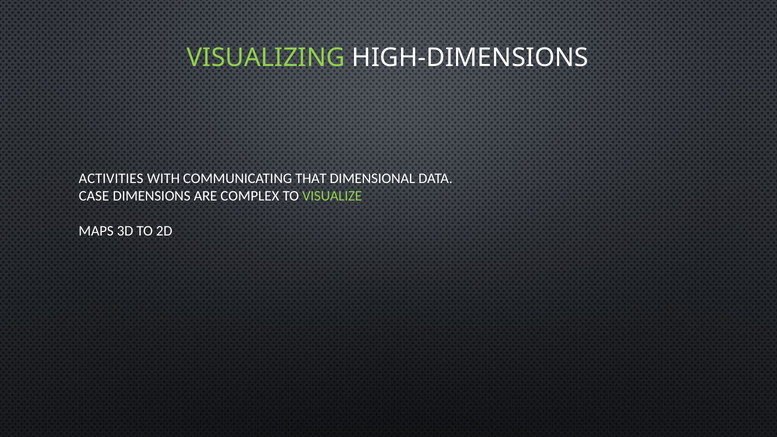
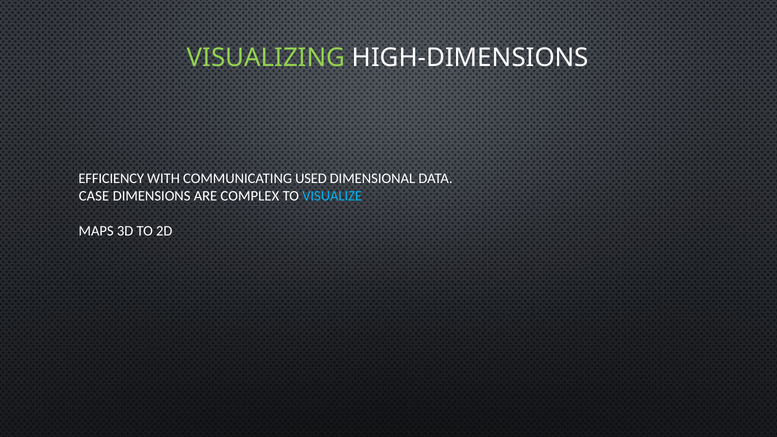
ACTIVITIES: ACTIVITIES -> EFFICIENCY
THAT: THAT -> USED
VISUALIZE colour: light green -> light blue
